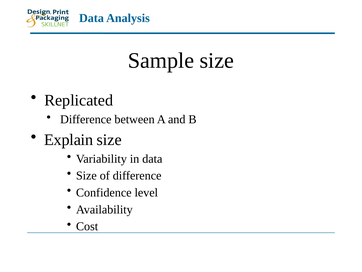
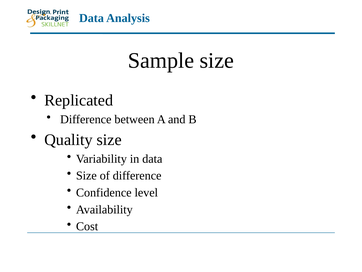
Explain: Explain -> Quality
